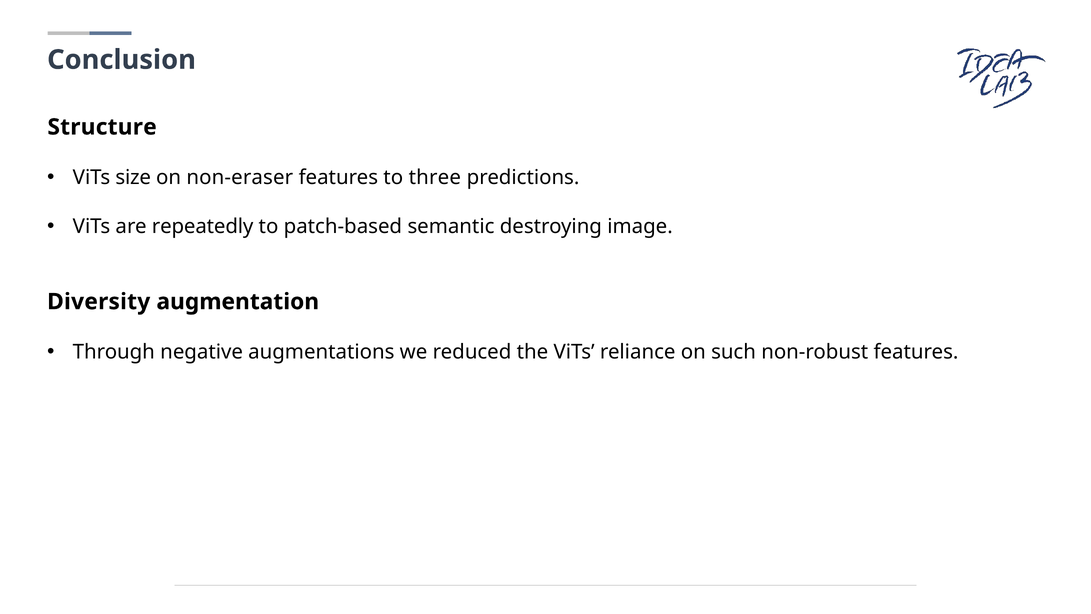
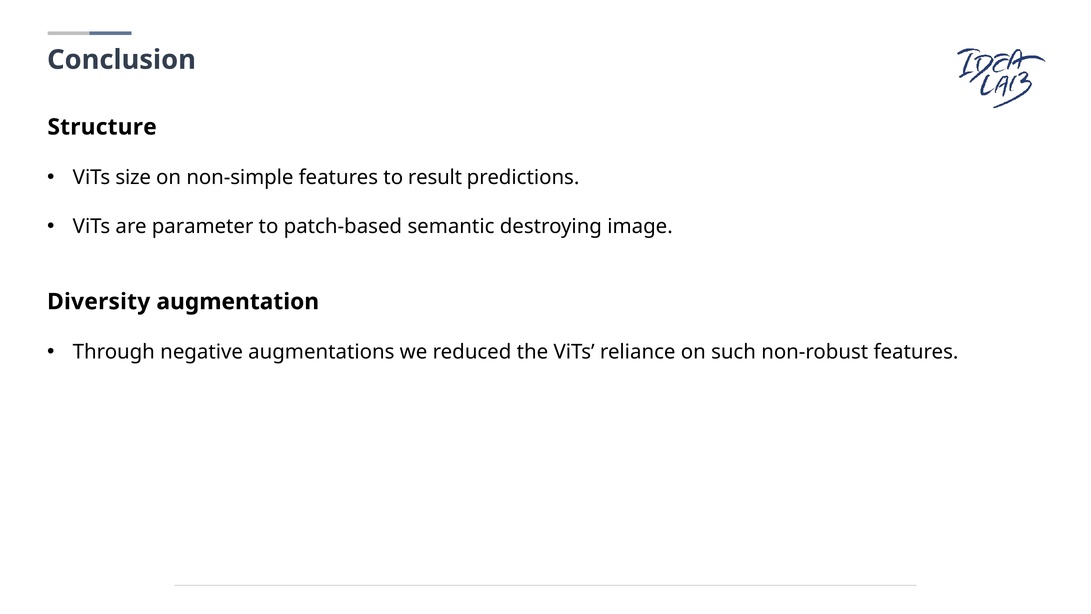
non-eraser: non-eraser -> non-simple
three: three -> result
repeatedly: repeatedly -> parameter
